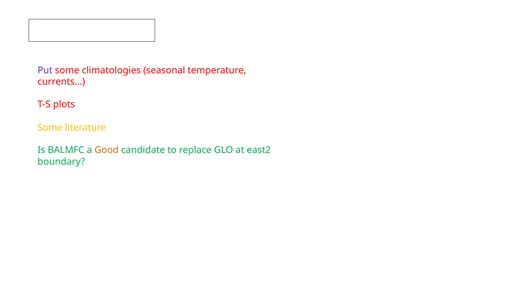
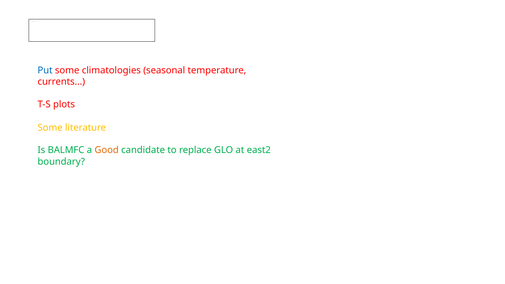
Put colour: purple -> blue
